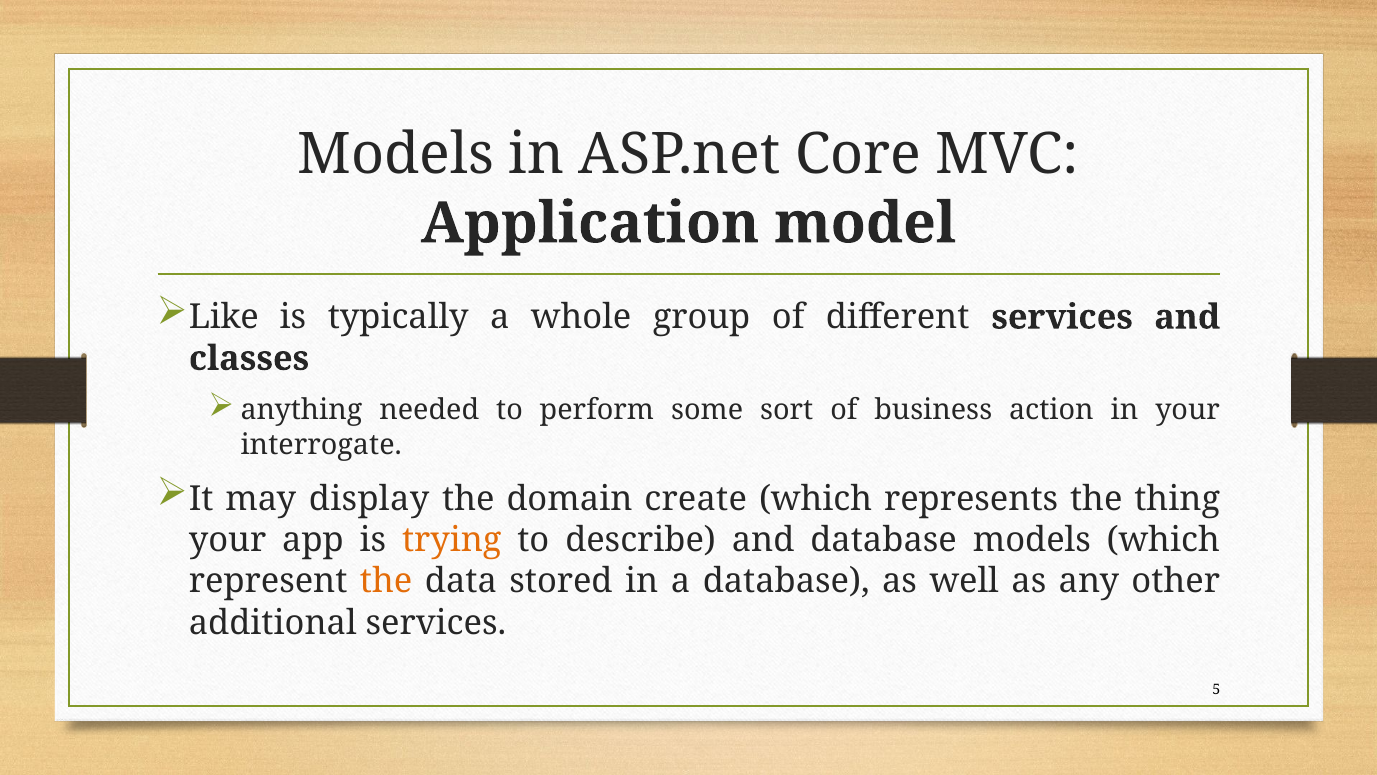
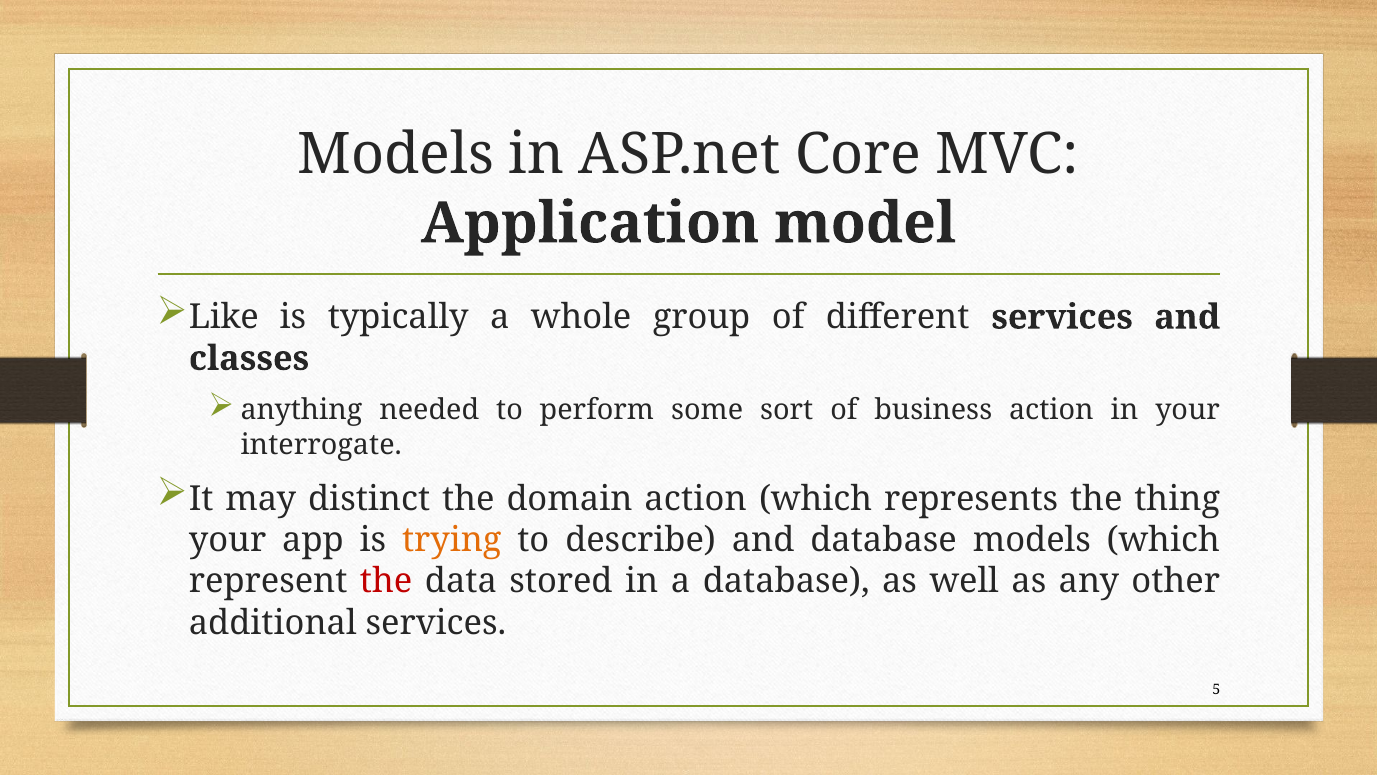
display: display -> distinct
domain create: create -> action
the at (386, 581) colour: orange -> red
